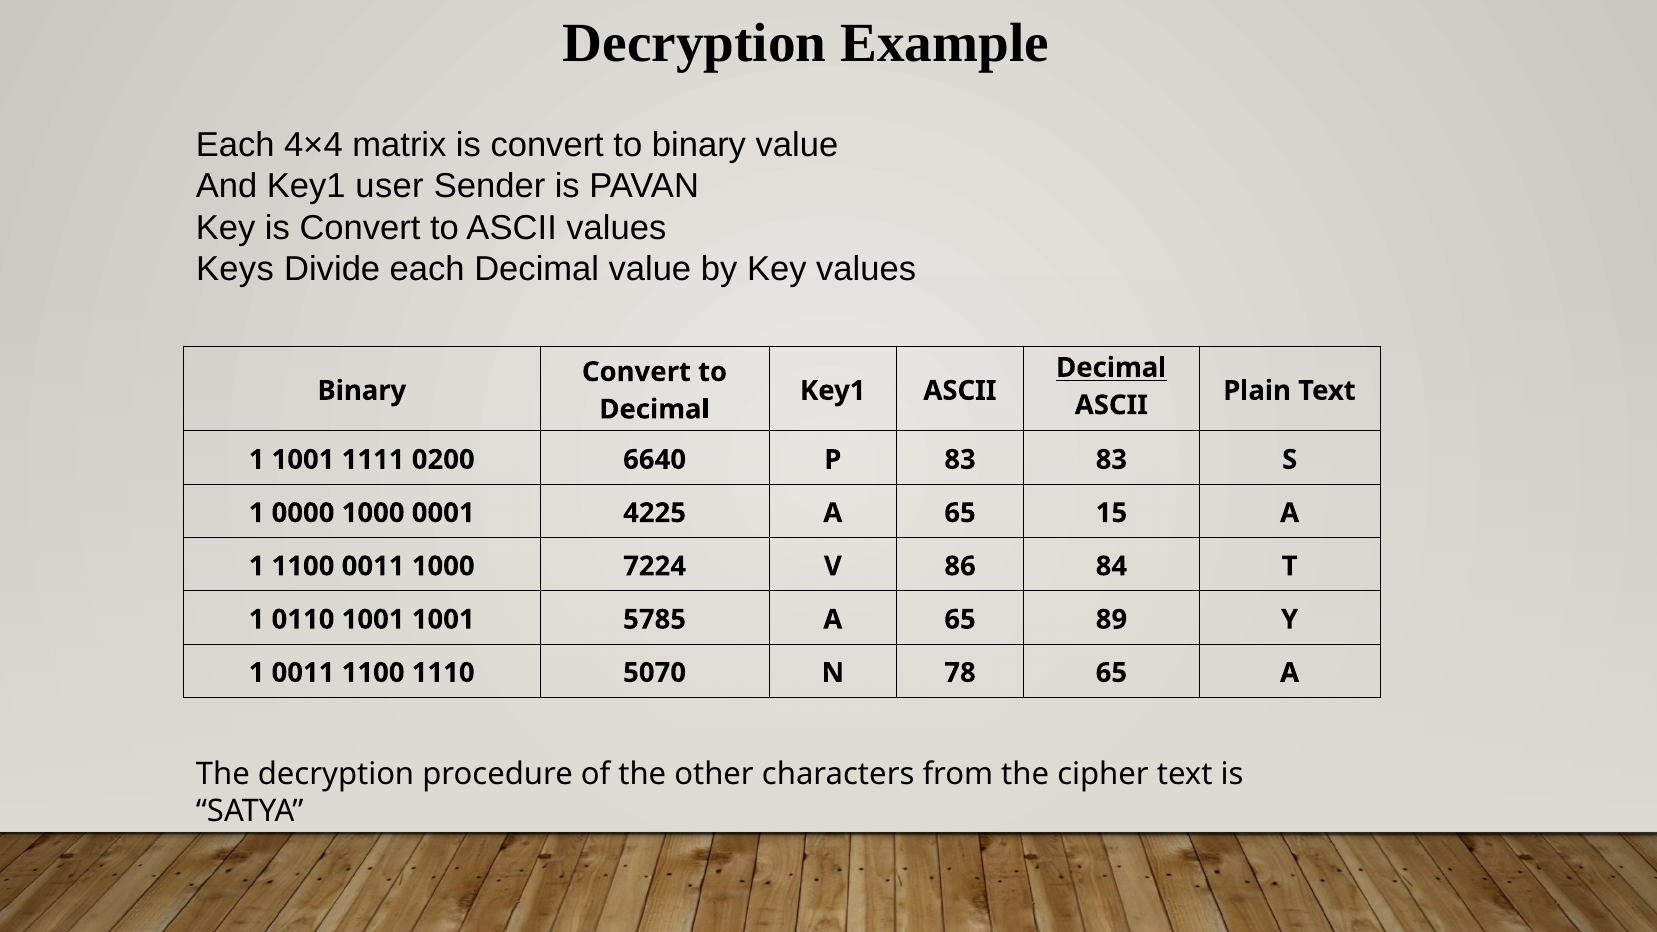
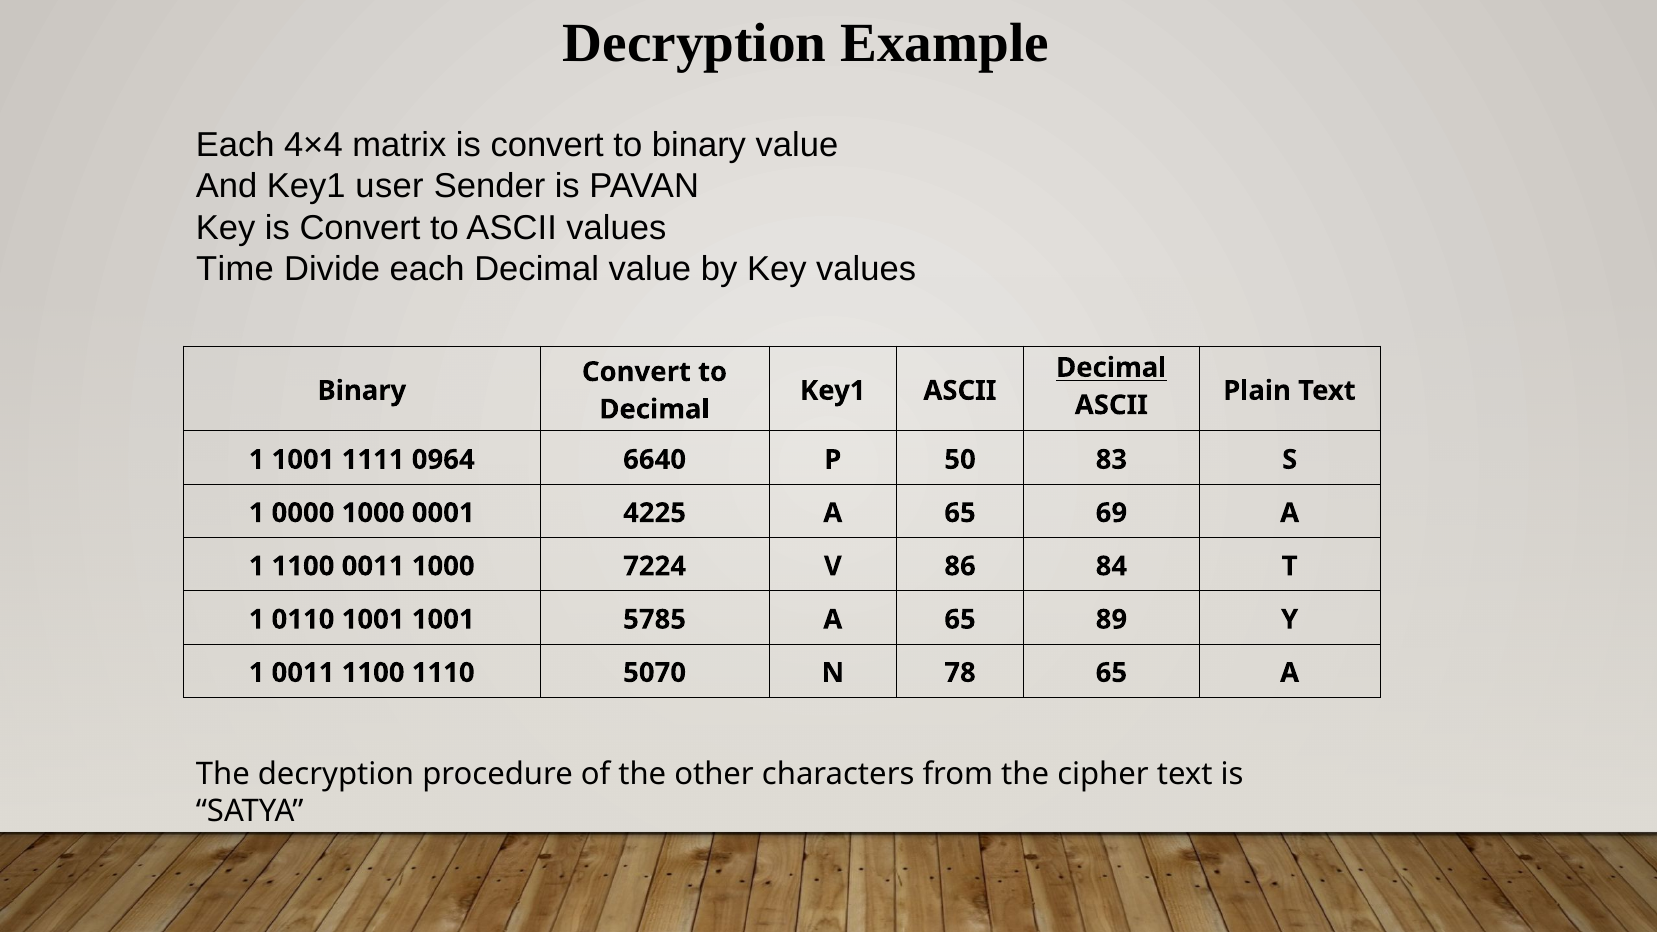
Keys: Keys -> Time
0200: 0200 -> 0964
P 83: 83 -> 50
15: 15 -> 69
